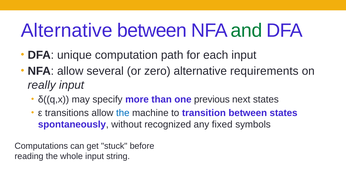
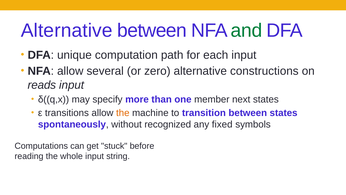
requirements: requirements -> constructions
really: really -> reads
previous: previous -> member
the at (123, 113) colour: blue -> orange
